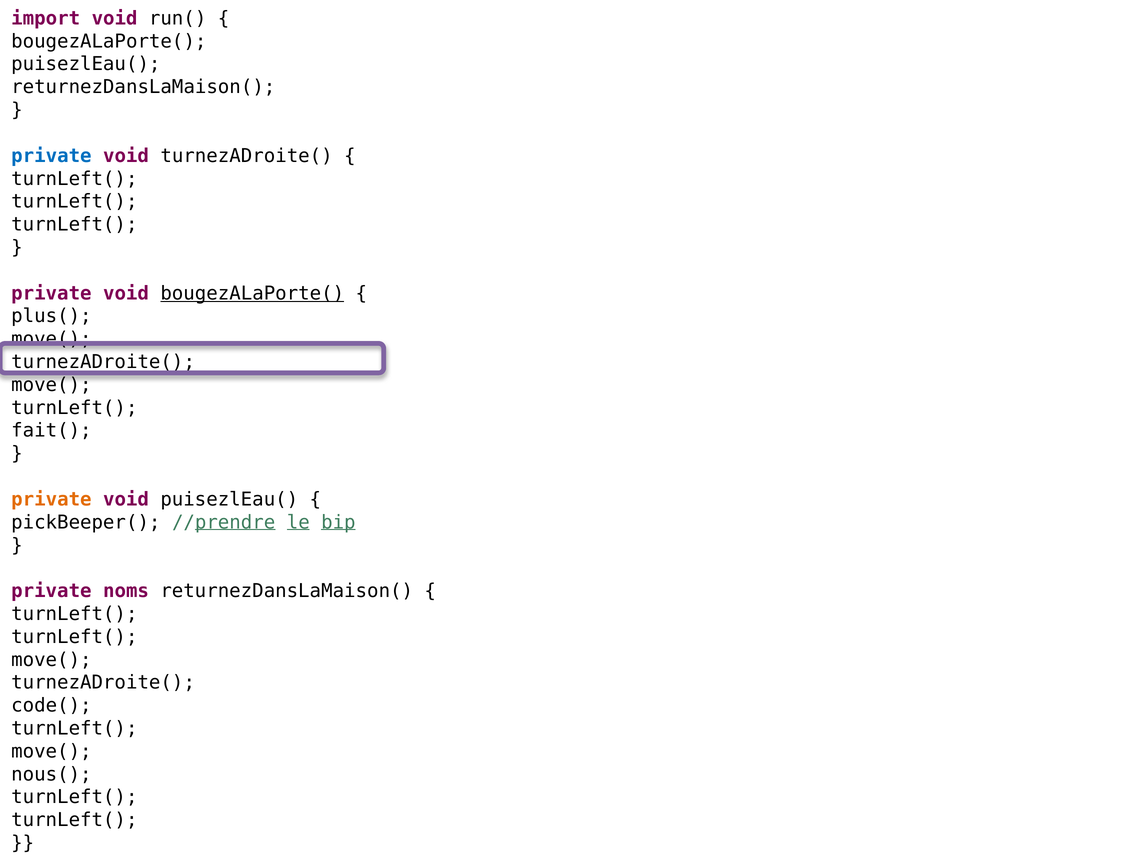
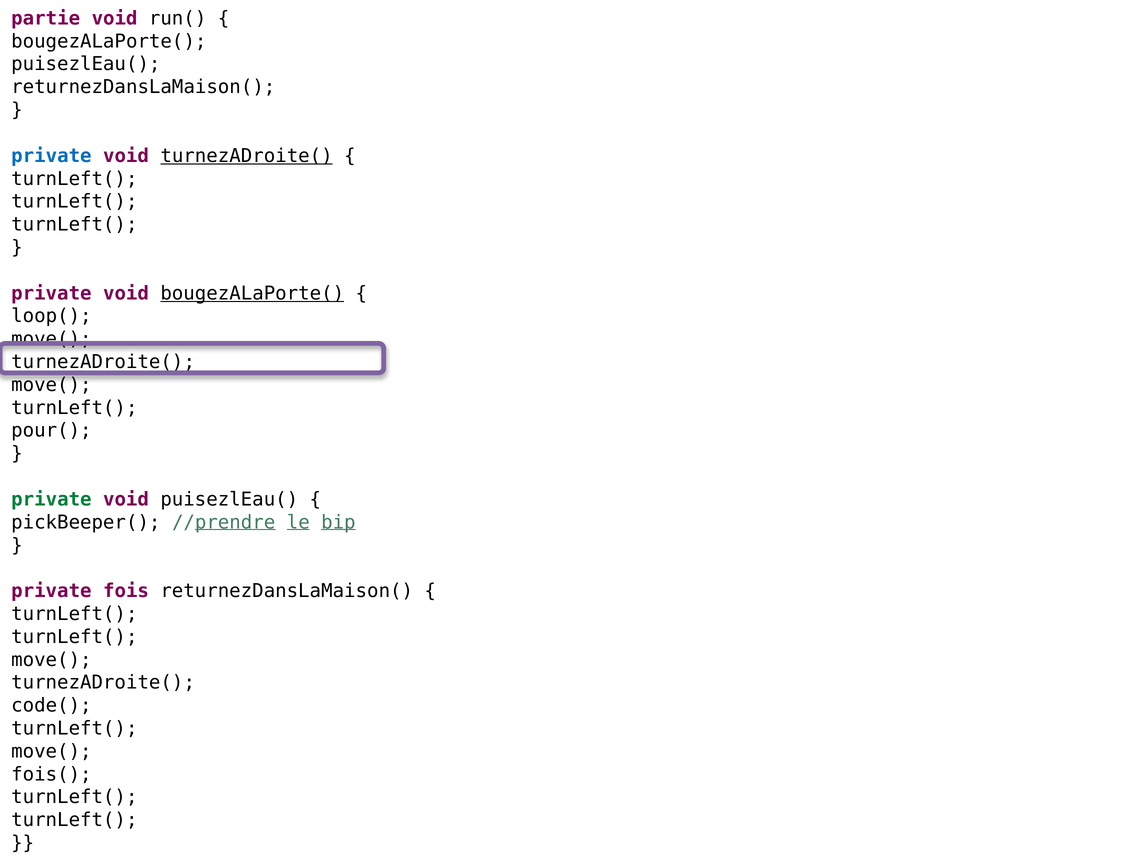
import: import -> partie
turnezADroite( at (247, 156) underline: none -> present
plus(: plus( -> loop(
fait(: fait( -> pour(
private at (51, 500) colour: orange -> green
noms: noms -> fois
nous(: nous( -> fois(
